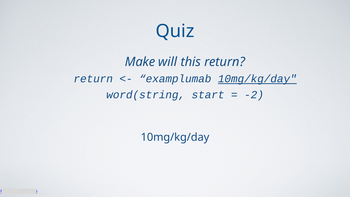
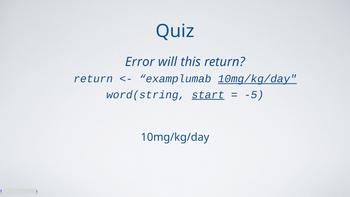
Make: Make -> Error
start underline: none -> present
-2: -2 -> -5
